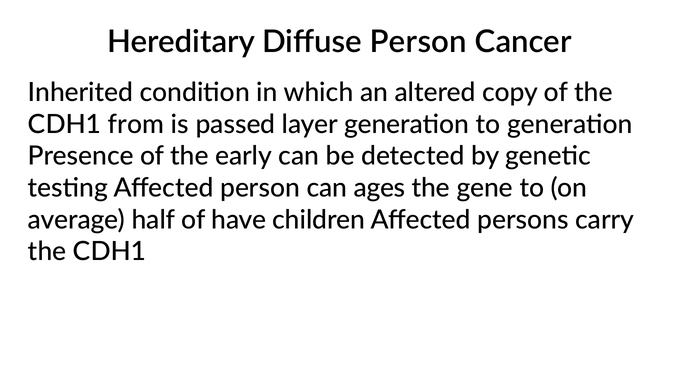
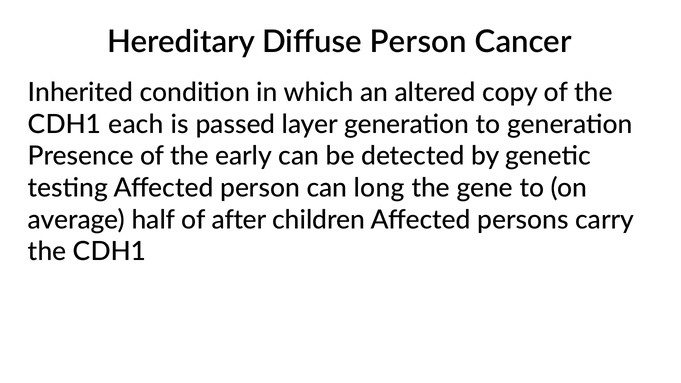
from: from -> each
ages: ages -> long
have: have -> after
